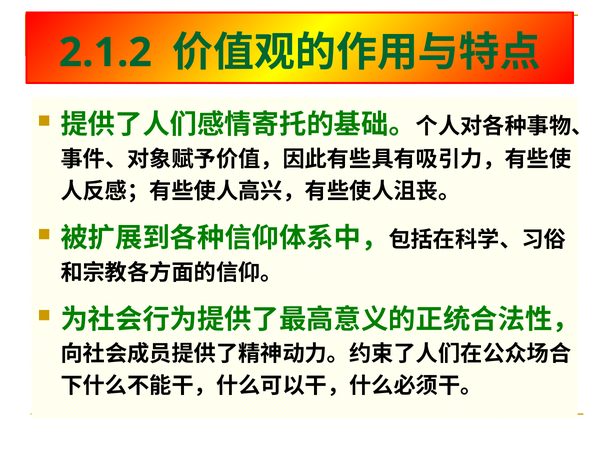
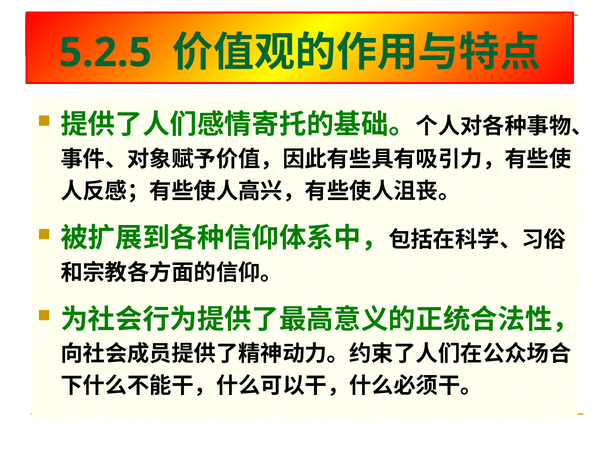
2.1.2: 2.1.2 -> 5.2.5
